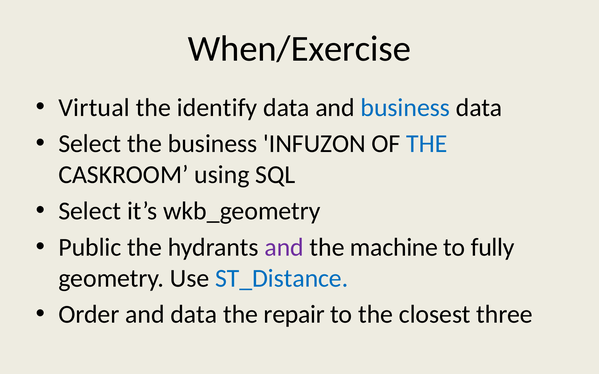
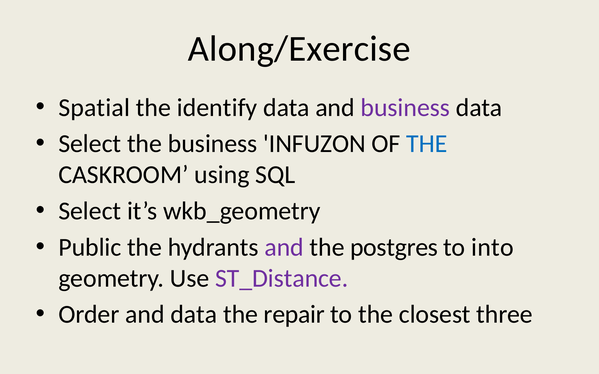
When/Exercise: When/Exercise -> Along/Exercise
Virtual: Virtual -> Spatial
business at (405, 108) colour: blue -> purple
machine: machine -> postgres
fully: fully -> into
ST_Distance colour: blue -> purple
